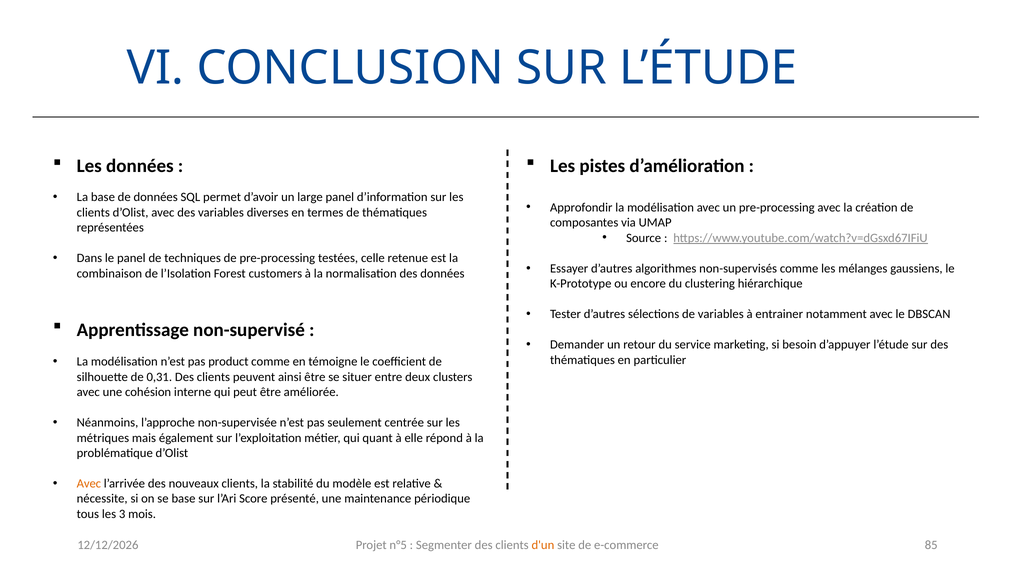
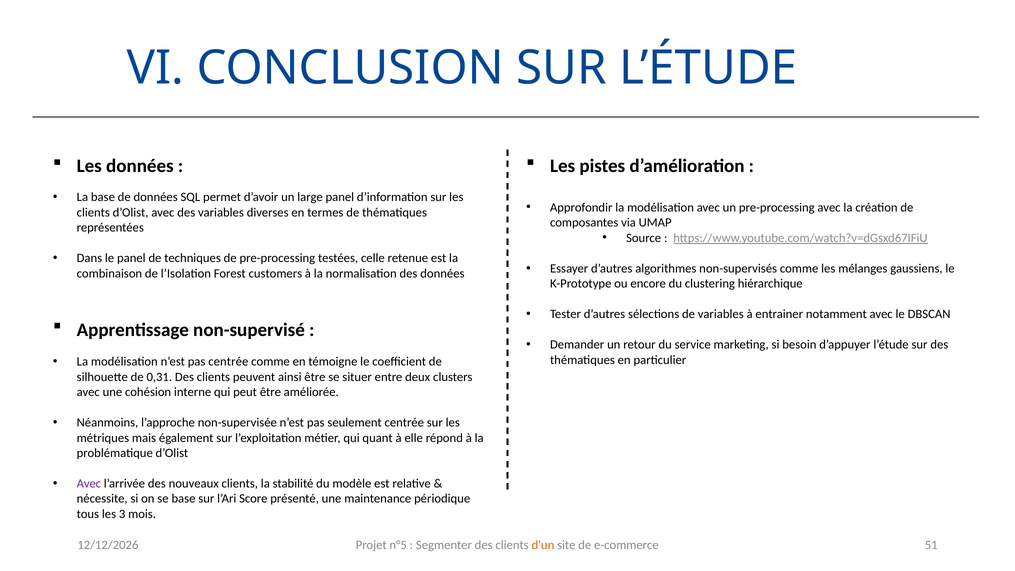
pas product: product -> centrée
Avec at (89, 483) colour: orange -> purple
85: 85 -> 51
